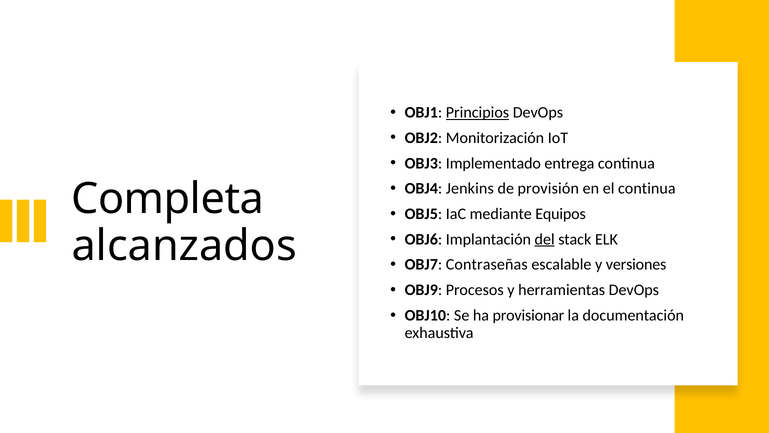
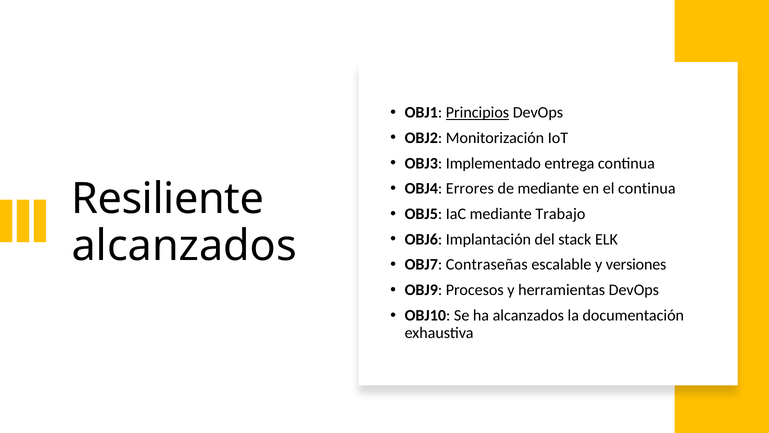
Jenkins: Jenkins -> Errores
de provisión: provisión -> mediante
Completa: Completa -> Resiliente
Equipos: Equipos -> Trabajo
del underline: present -> none
ha provisionar: provisionar -> alcanzados
